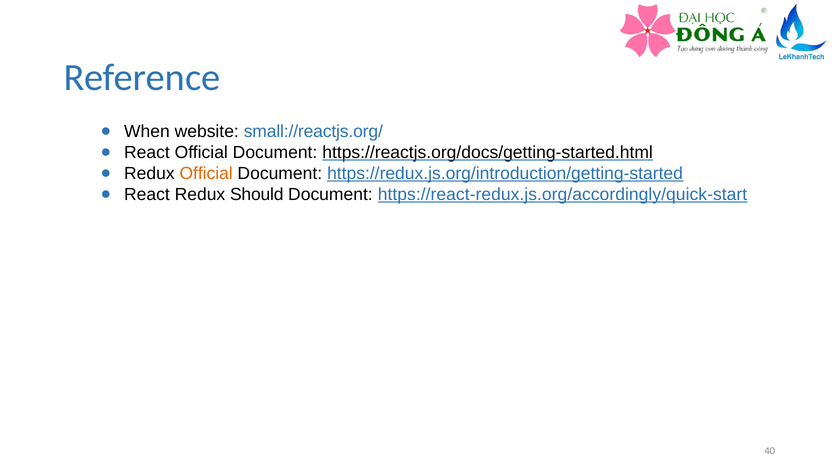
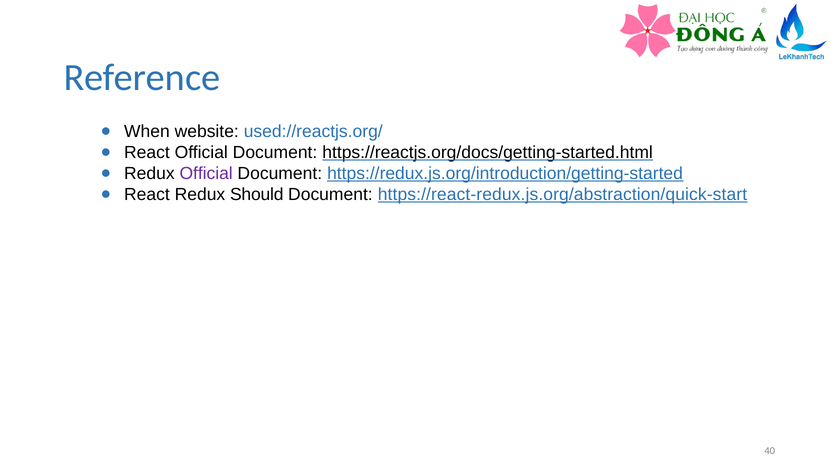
small://reactjs.org/: small://reactjs.org/ -> used://reactjs.org/
Official at (206, 173) colour: orange -> purple
https://react-redux.js.org/accordingly/quick-start: https://react-redux.js.org/accordingly/quick-start -> https://react-redux.js.org/abstraction/quick-start
